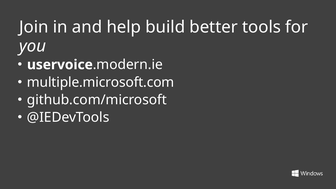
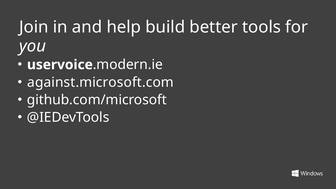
multiple.microsoft.com: multiple.microsoft.com -> against.microsoft.com
